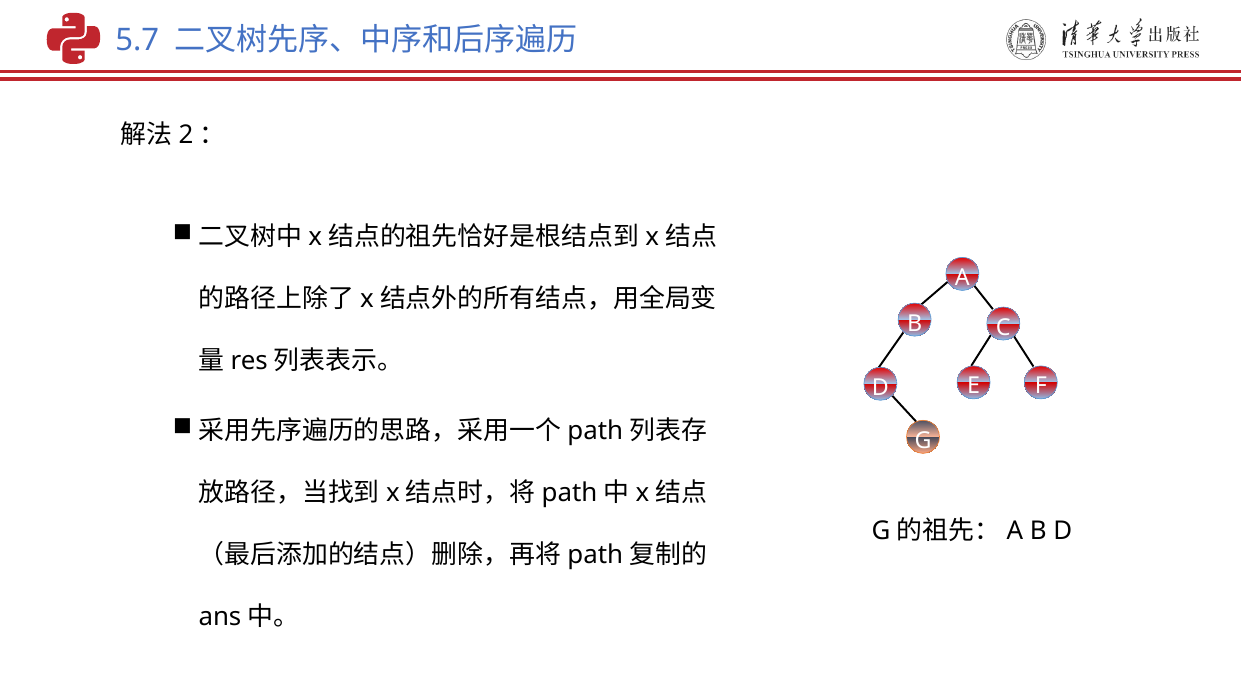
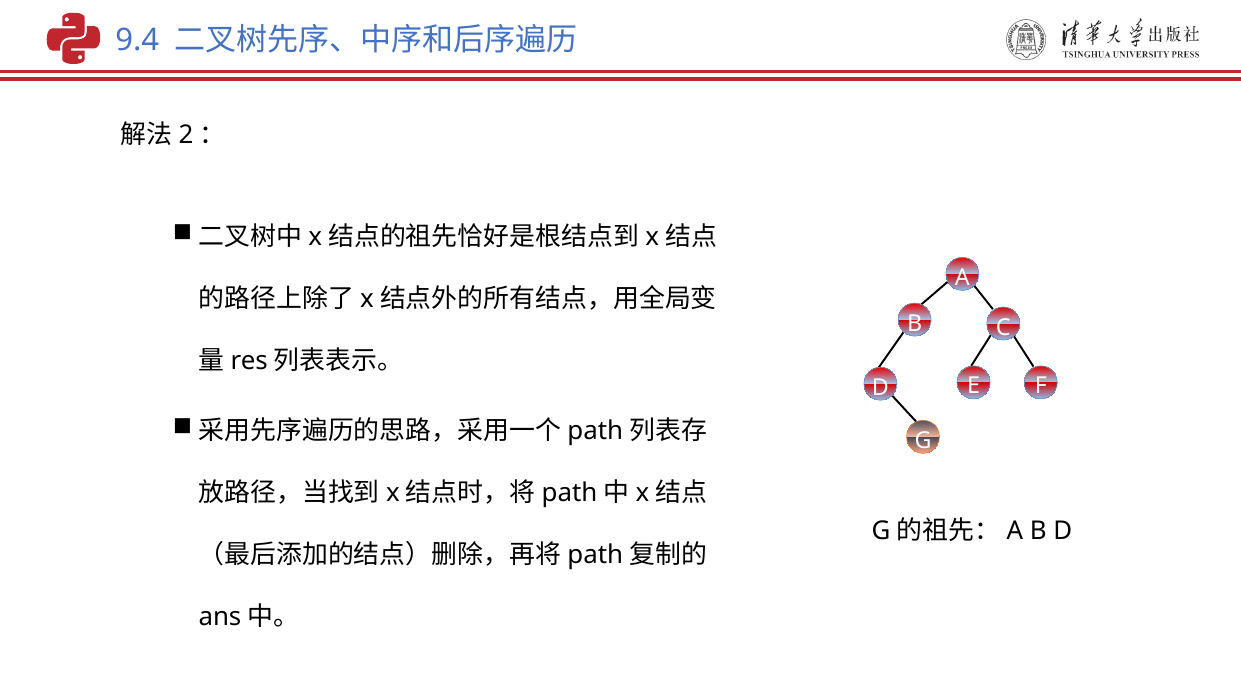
5.7: 5.7 -> 9.4
